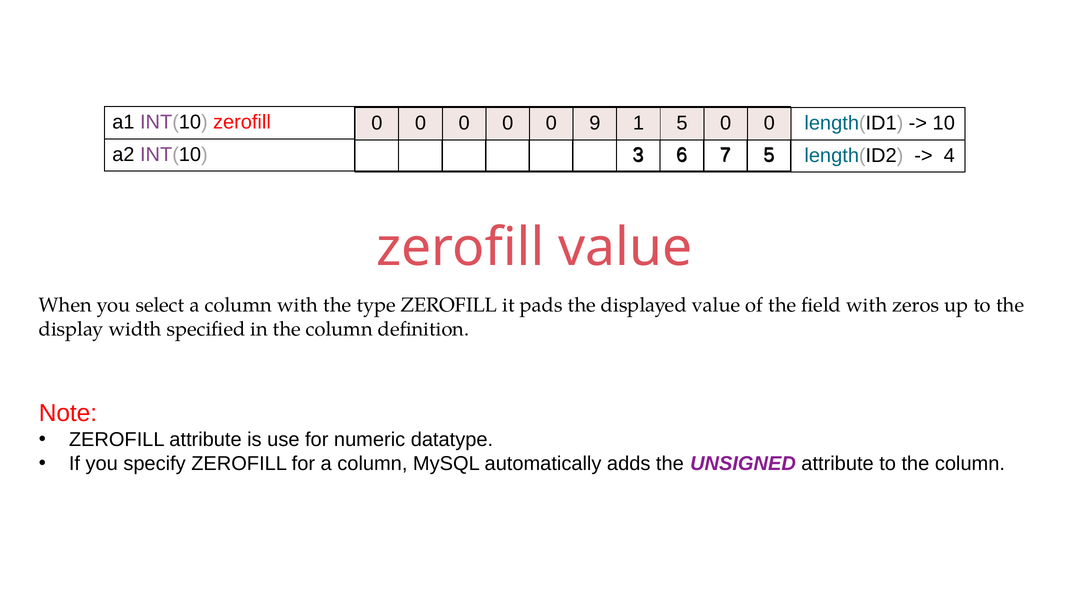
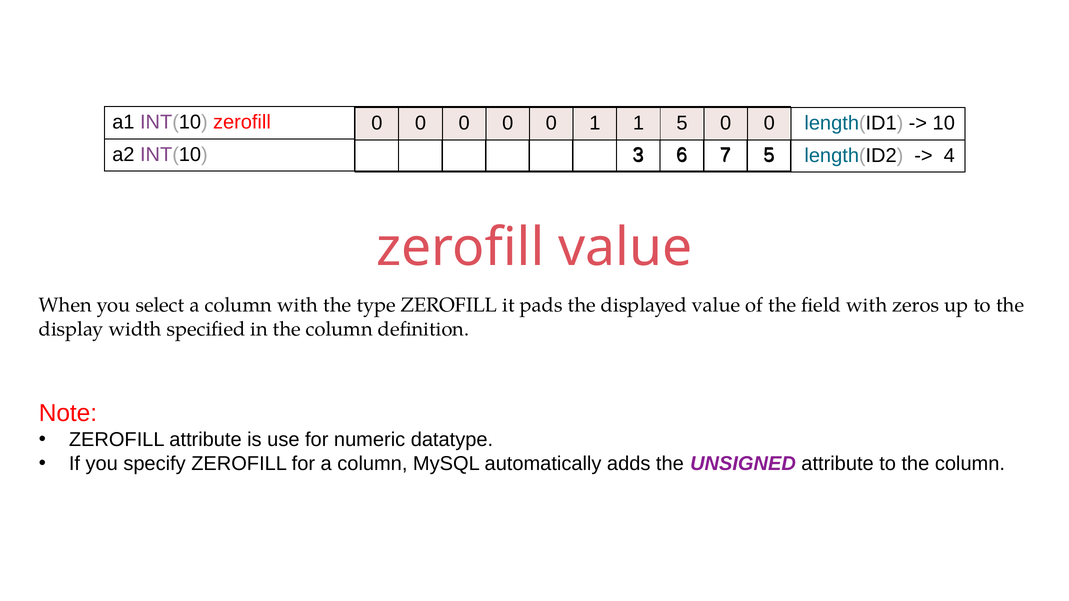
0 9: 9 -> 1
